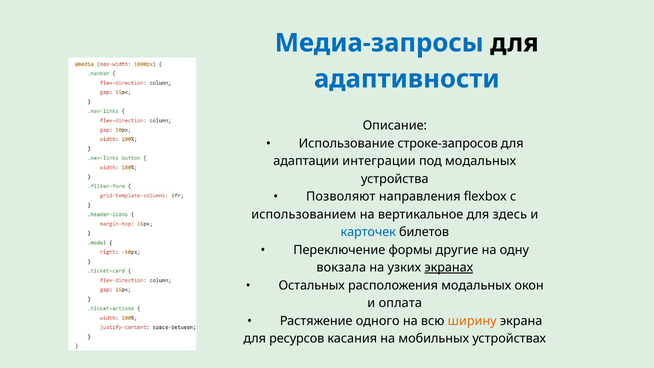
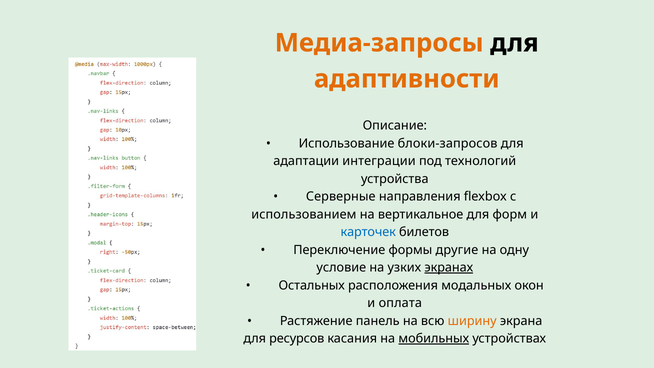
Медиа-запросы colour: blue -> orange
адаптивности colour: blue -> orange
строке-запросов: строке-запросов -> блоки-запросов
под модальных: модальных -> технологий
Позволяют: Позволяют -> Серверные
здесь: здесь -> форм
вокзала: вокзала -> условие
одного: одного -> панель
мобильных underline: none -> present
